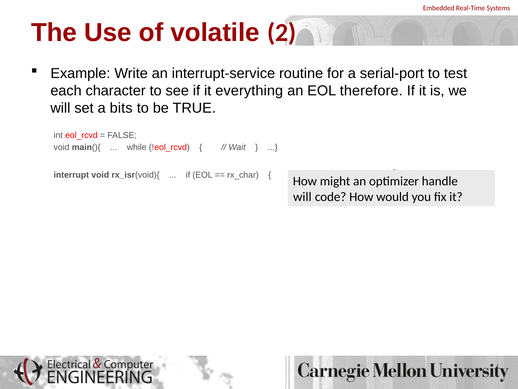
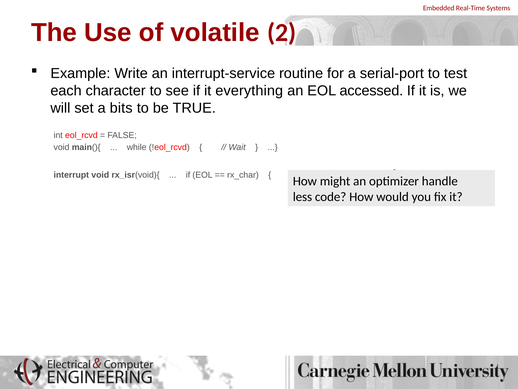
therefore: therefore -> accessed
will at (302, 197): will -> less
